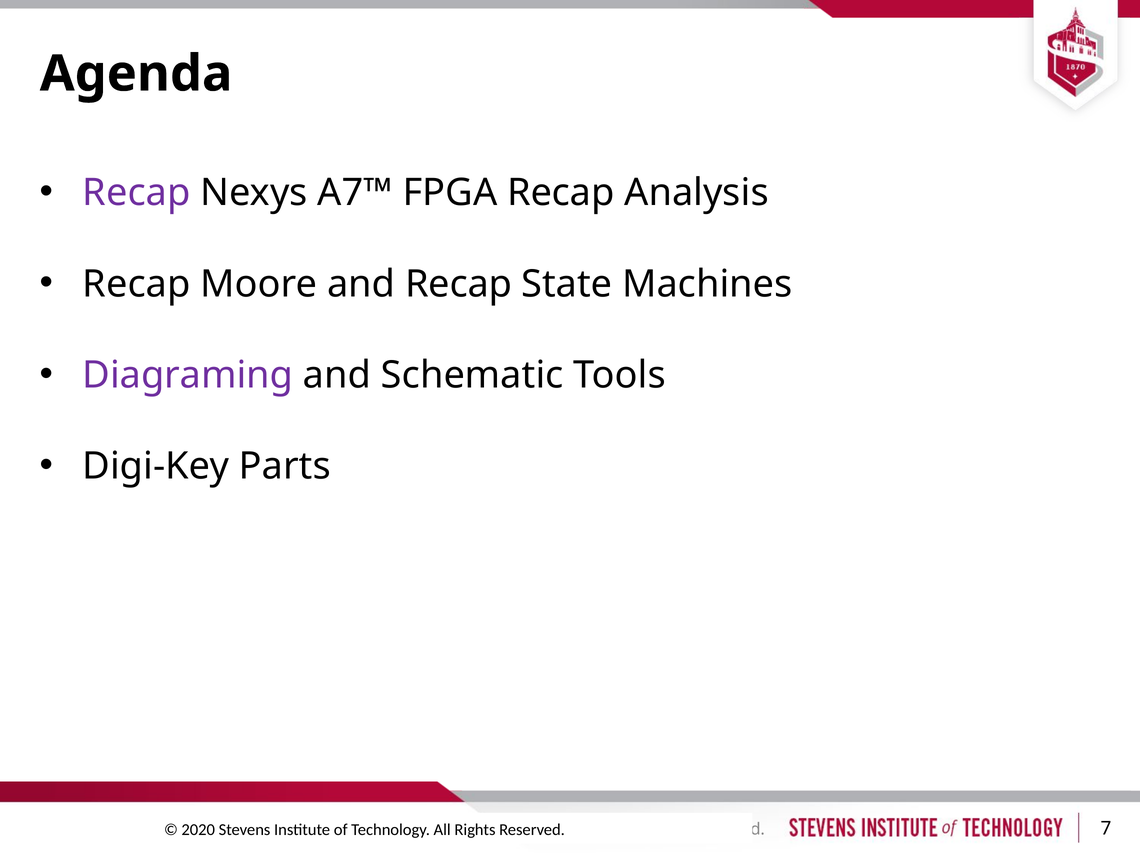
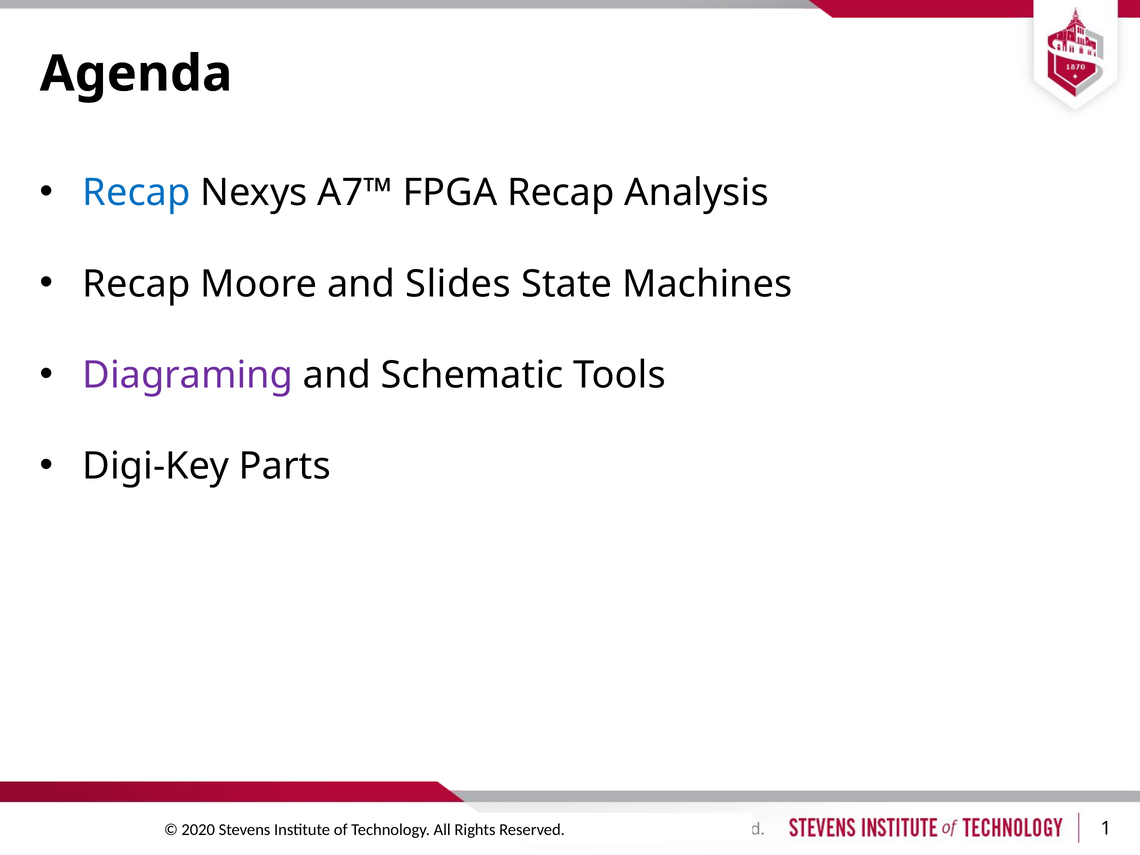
Recap at (136, 193) colour: purple -> blue
and Recap: Recap -> Slides
7: 7 -> 1
